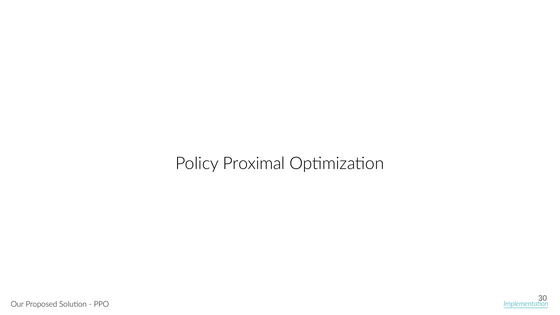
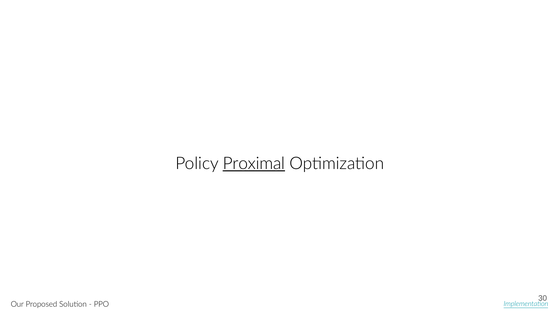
Proximal underline: none -> present
